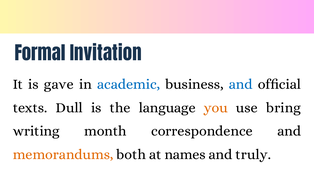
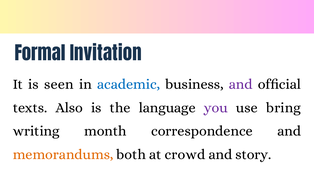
gave: gave -> seen
and at (241, 85) colour: blue -> purple
Dull: Dull -> Also
you colour: orange -> purple
names: names -> crowd
truly: truly -> story
